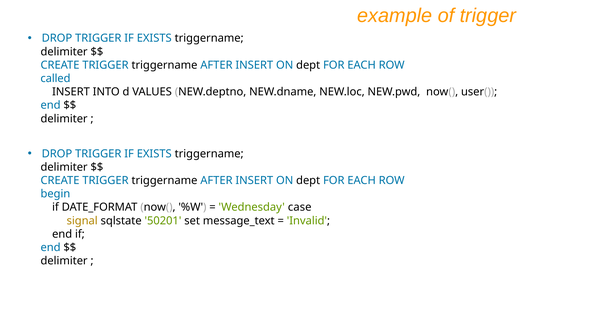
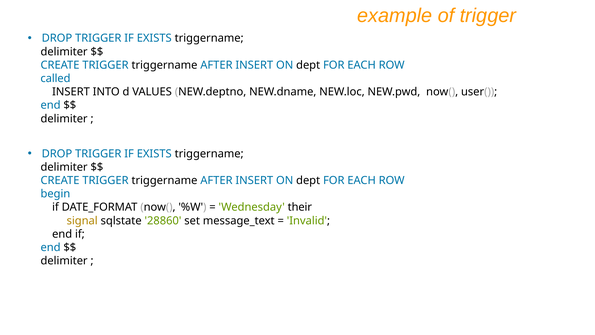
case: case -> their
50201: 50201 -> 28860
